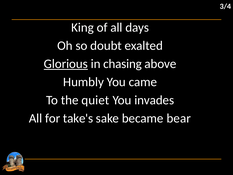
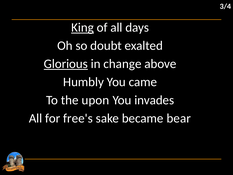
King underline: none -> present
chasing: chasing -> change
quiet: quiet -> upon
take's: take's -> free's
